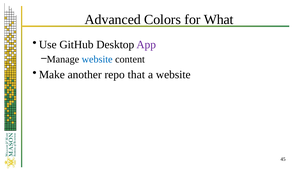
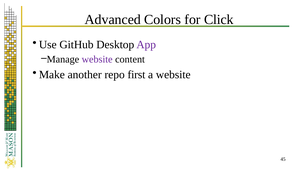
What: What -> Click
website at (97, 60) colour: blue -> purple
that: that -> first
